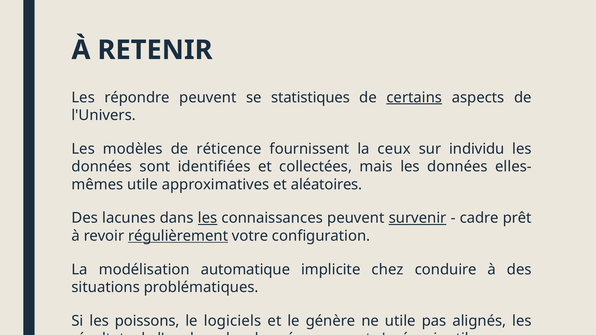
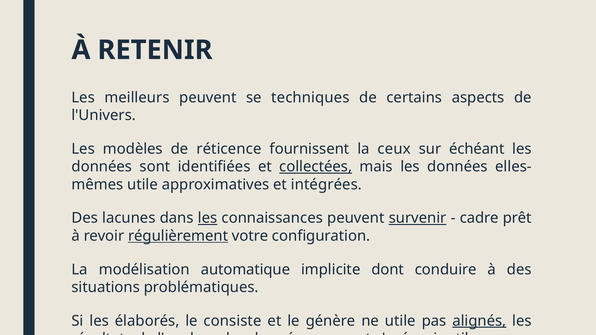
répondre: répondre -> meilleurs
statistiques: statistiques -> techniques
certains underline: present -> none
individu: individu -> échéant
collectées underline: none -> present
aléatoires: aléatoires -> intégrées
chez: chez -> dont
poissons: poissons -> élaborés
logiciels: logiciels -> consiste
alignés underline: none -> present
